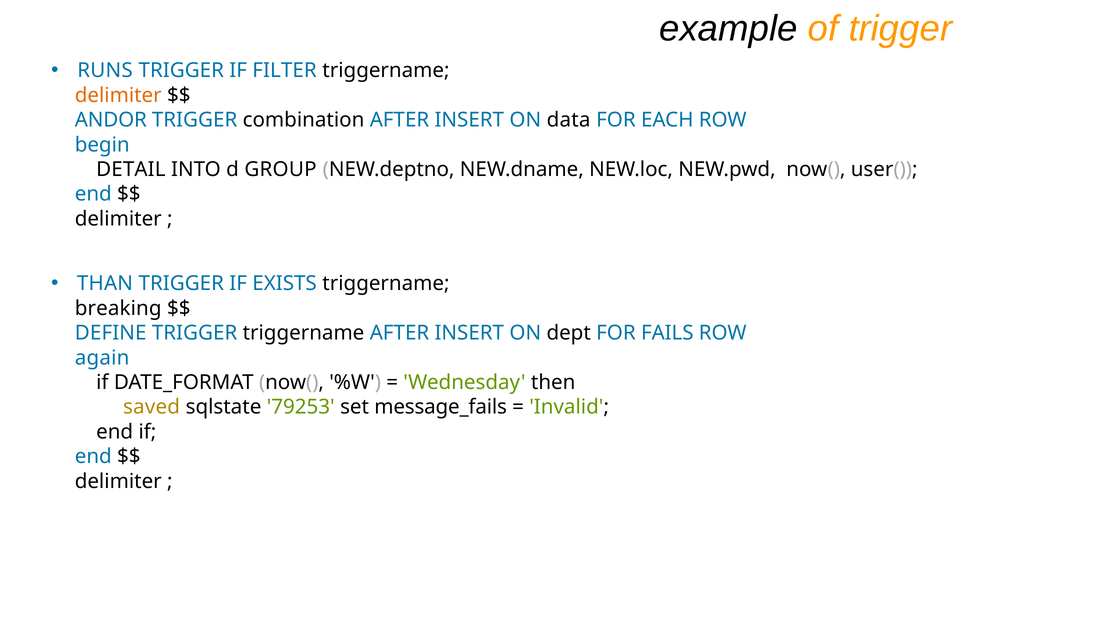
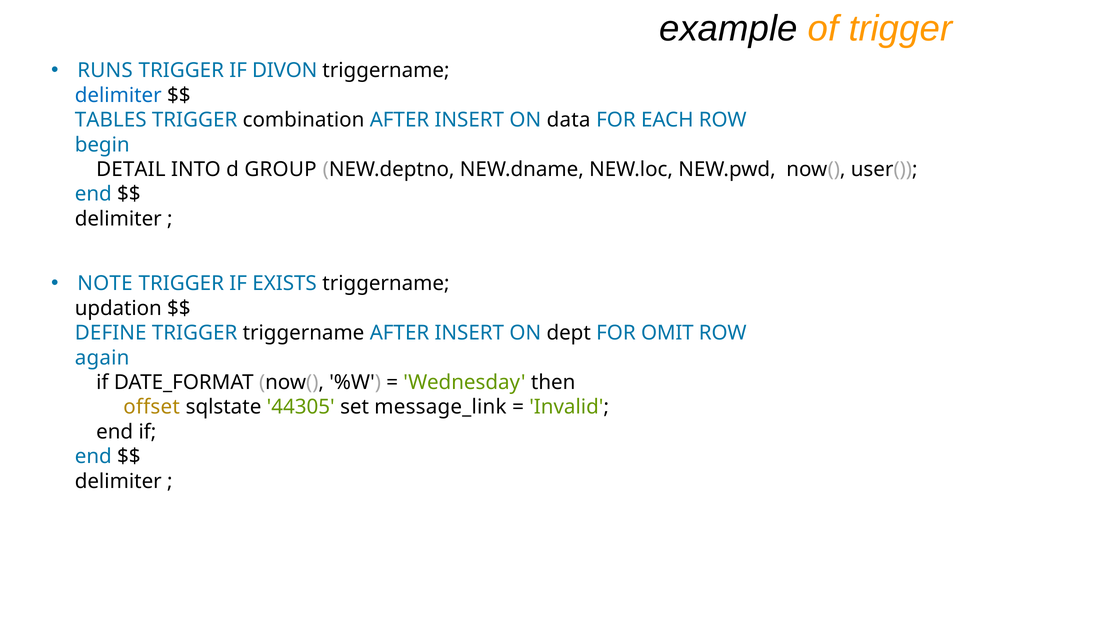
FILTER: FILTER -> DIVON
delimiter at (118, 95) colour: orange -> blue
ANDOR: ANDOR -> TABLES
THAN: THAN -> NOTE
breaking: breaking -> updation
FAILS: FAILS -> OMIT
saved: saved -> offset
79253: 79253 -> 44305
message_fails: message_fails -> message_link
